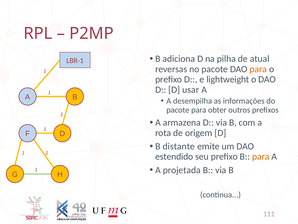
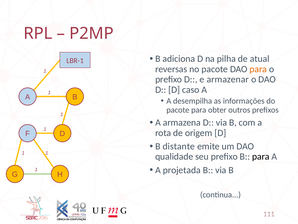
lightweight: lightweight -> armazenar
usar: usar -> caso
estendido: estendido -> qualidade
para at (261, 156) colour: orange -> black
